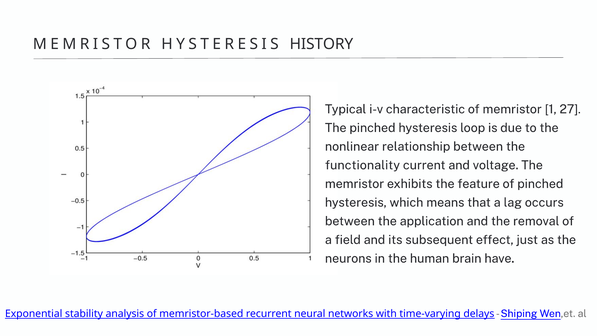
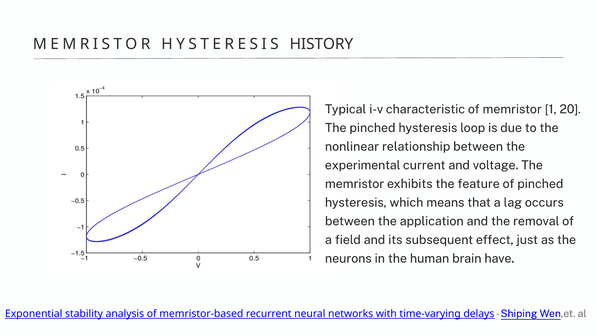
27: 27 -> 20
functionality: functionality -> experimental
